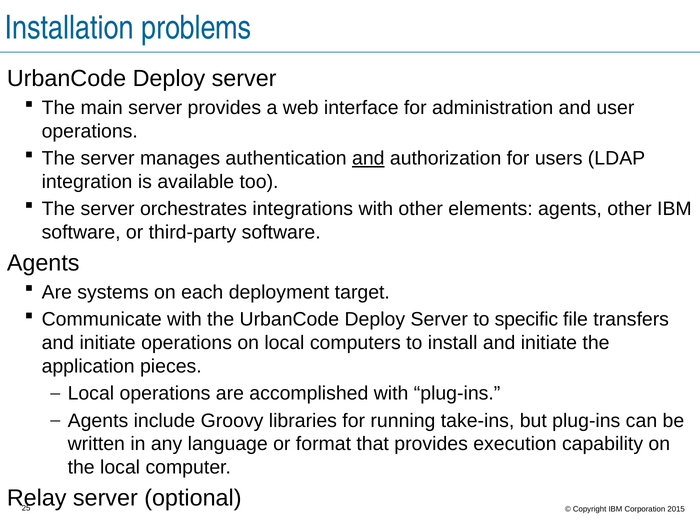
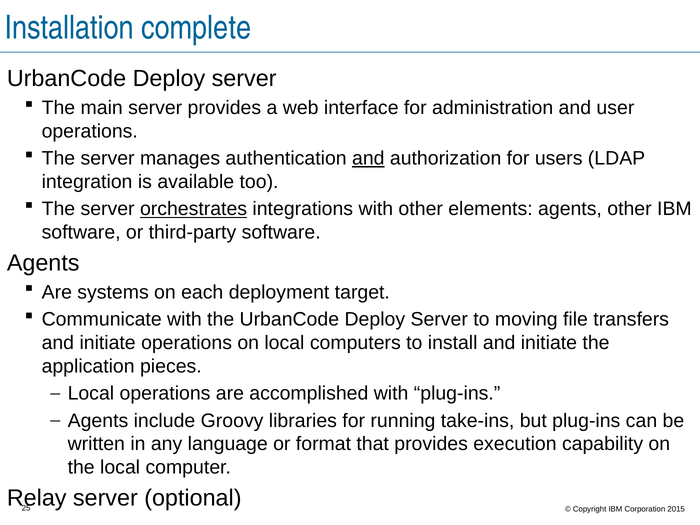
problems: problems -> complete
orchestrates underline: none -> present
specific: specific -> moving
